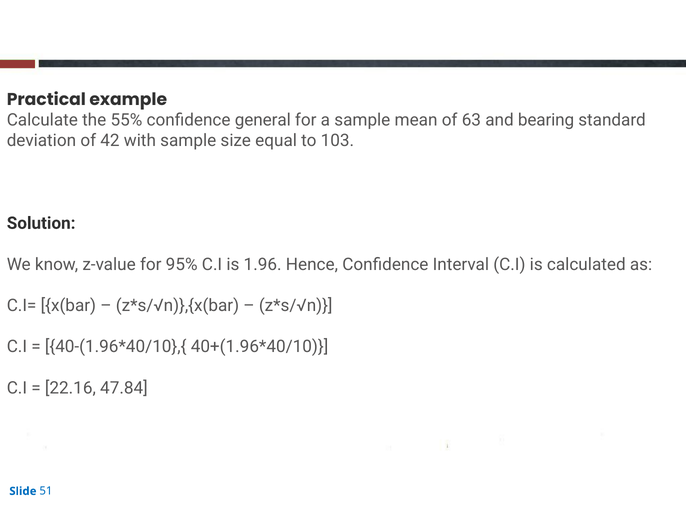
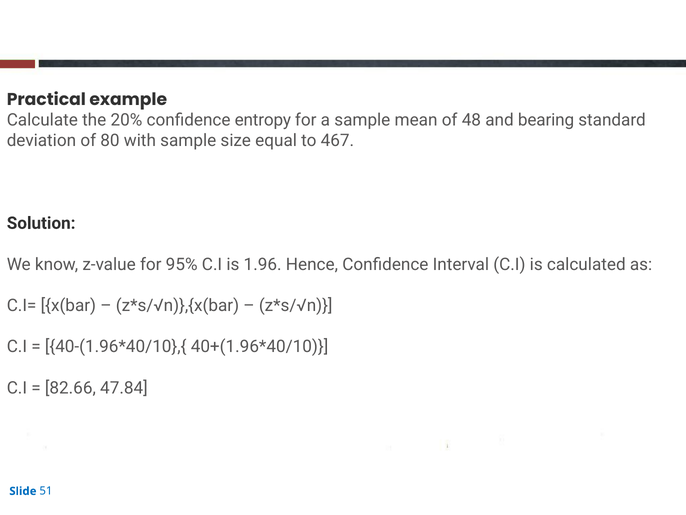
55%: 55% -> 20%
general: general -> entropy
63: 63 -> 48
42: 42 -> 80
103: 103 -> 467
22.16: 22.16 -> 82.66
